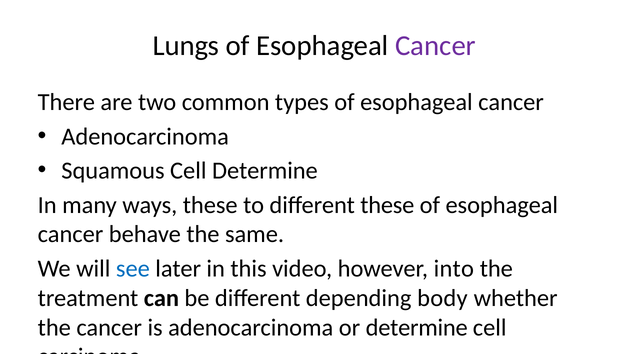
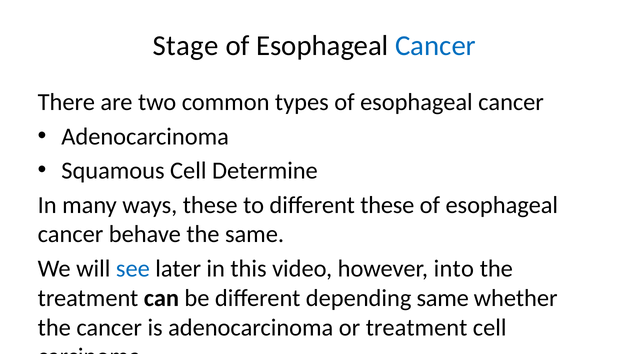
Lungs: Lungs -> Stage
Cancer at (435, 46) colour: purple -> blue
depending body: body -> same
or determine: determine -> treatment
